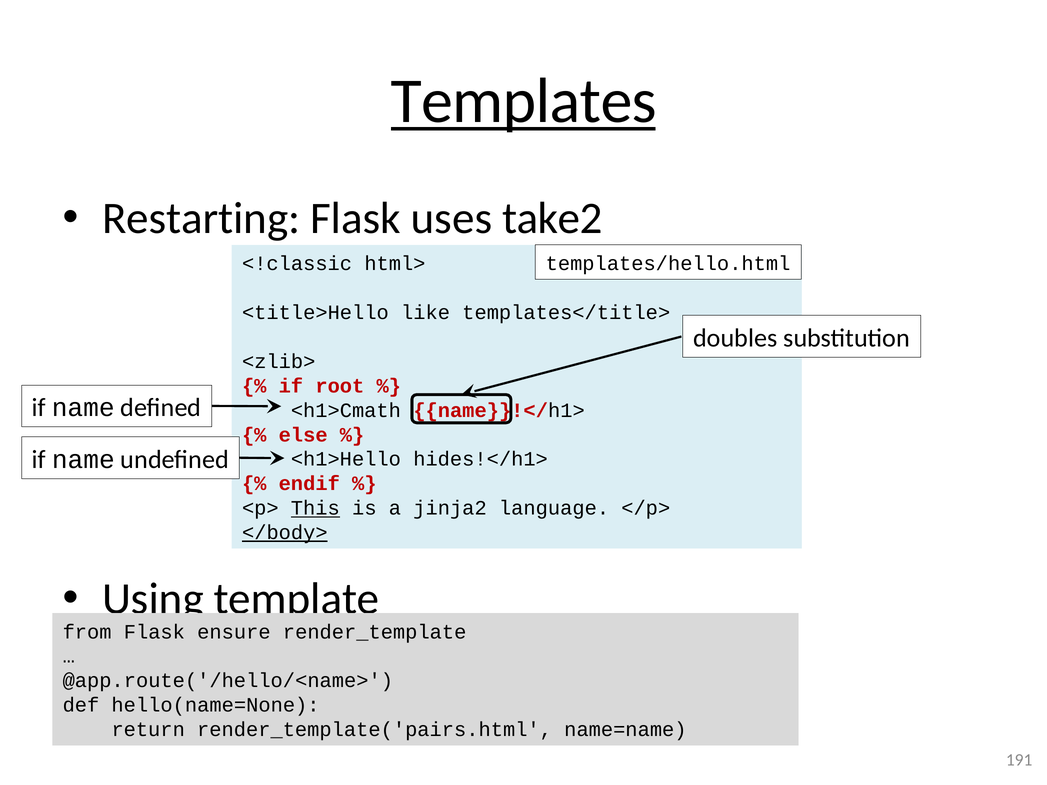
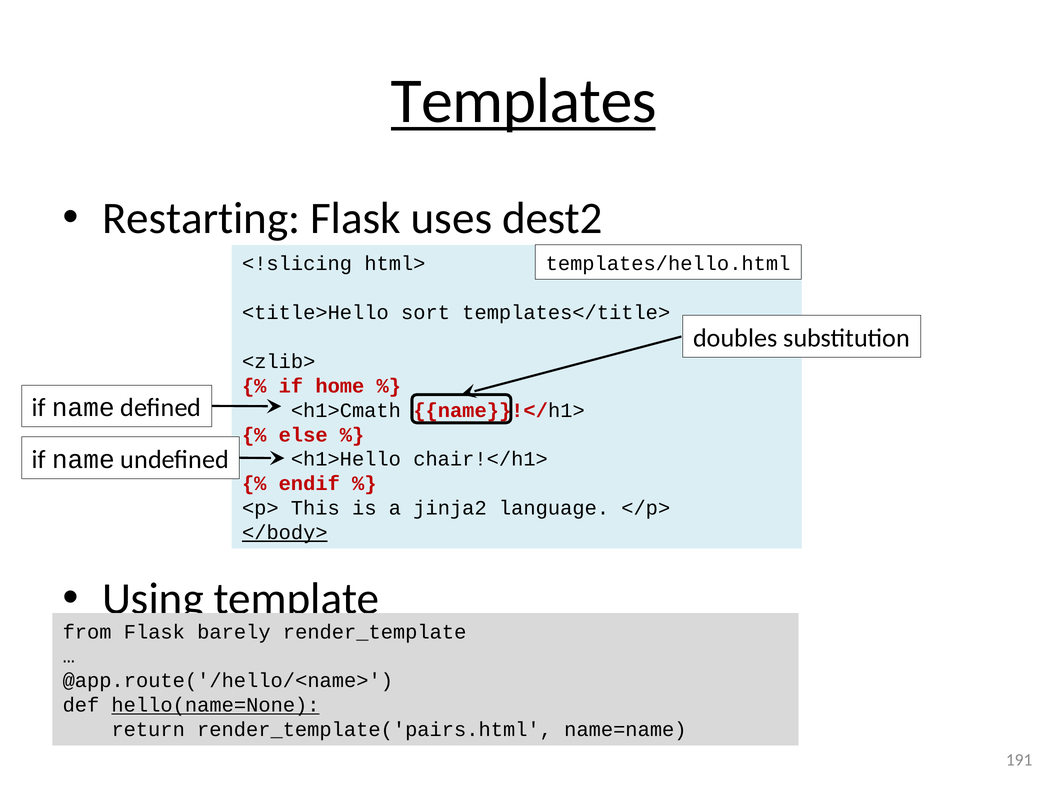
take2: take2 -> dest2
<!classic: <!classic -> <!slicing
like: like -> sort
root: root -> home
hides!</h1>: hides!</h1> -> chair!</h1>
This underline: present -> none
ensure: ensure -> barely
hello(name=None underline: none -> present
